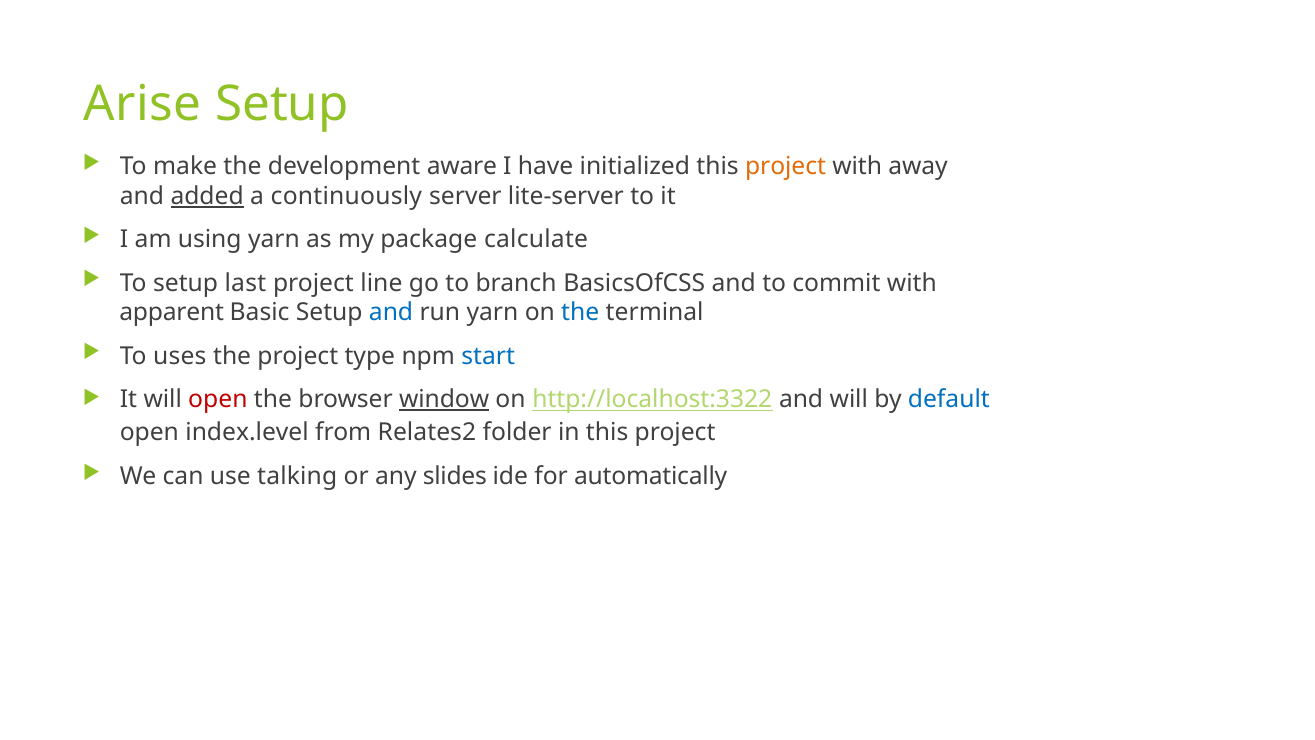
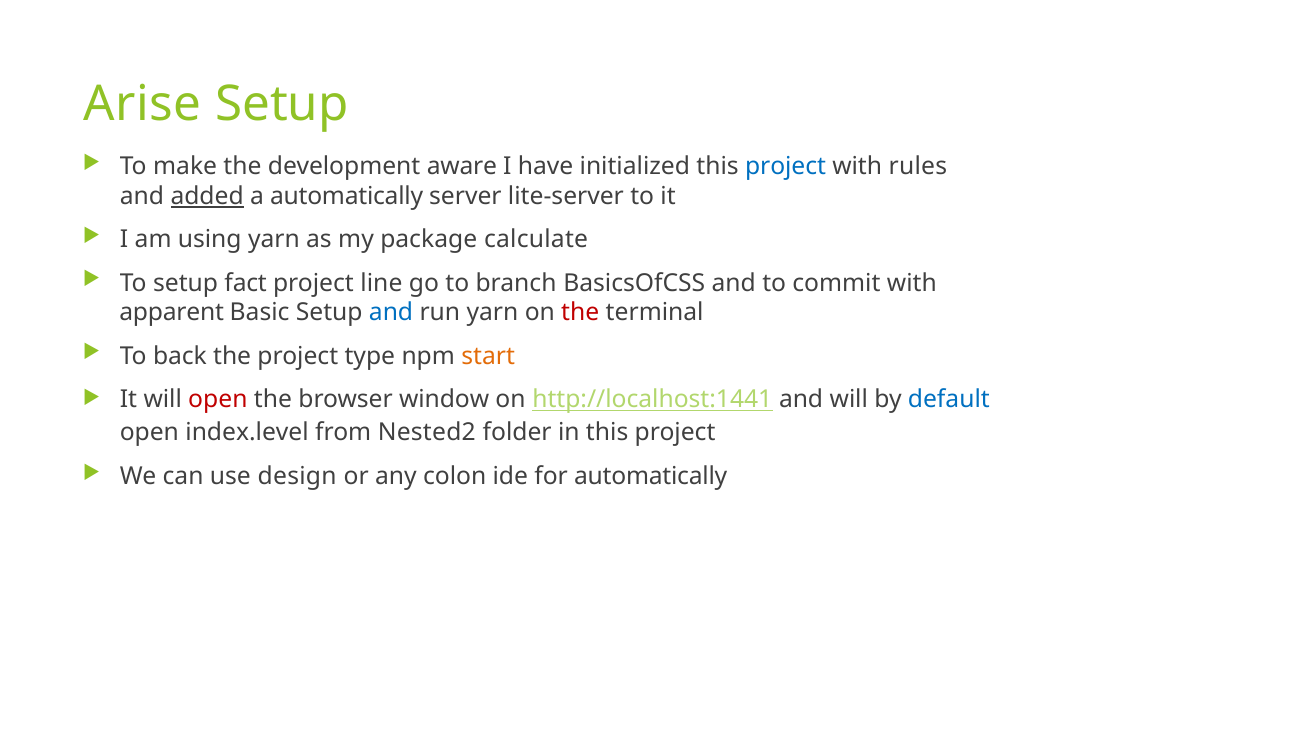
project at (785, 167) colour: orange -> blue
away: away -> rules
a continuously: continuously -> automatically
last: last -> fact
the at (580, 312) colour: blue -> red
uses: uses -> back
start colour: blue -> orange
window underline: present -> none
http://localhost:3322: http://localhost:3322 -> http://localhost:1441
Relates2: Relates2 -> Nested2
talking: talking -> design
slides: slides -> colon
